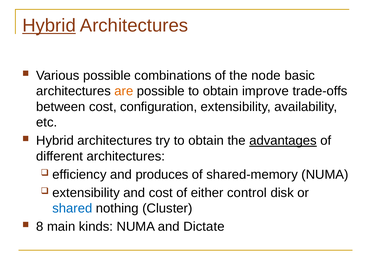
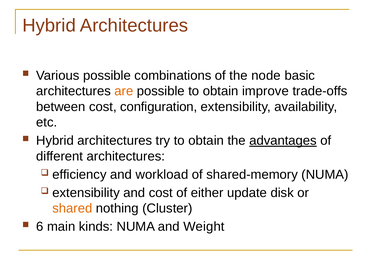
Hybrid at (49, 26) underline: present -> none
produces: produces -> workload
control: control -> update
shared colour: blue -> orange
8: 8 -> 6
Dictate: Dictate -> Weight
